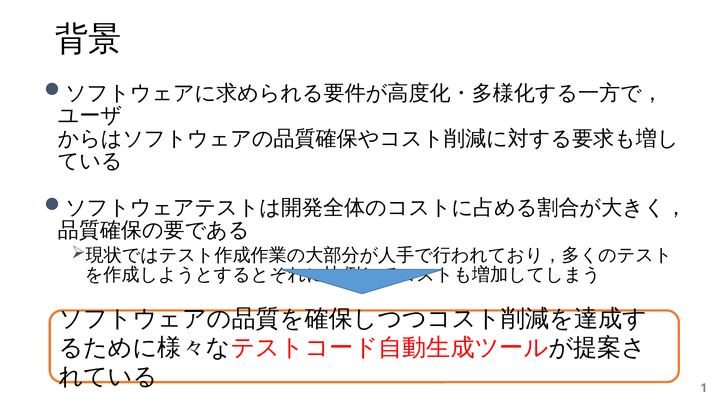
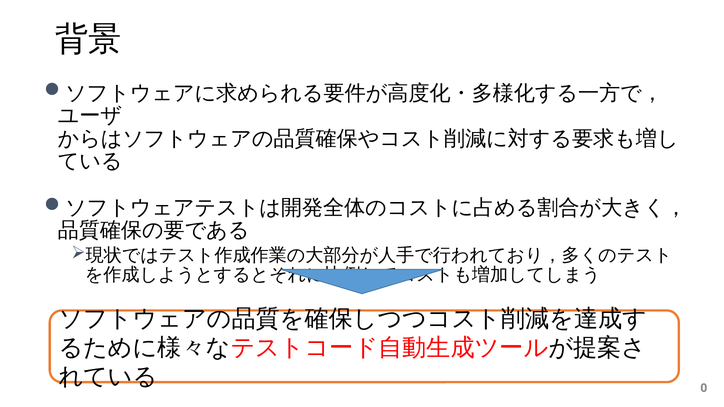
1: 1 -> 0
